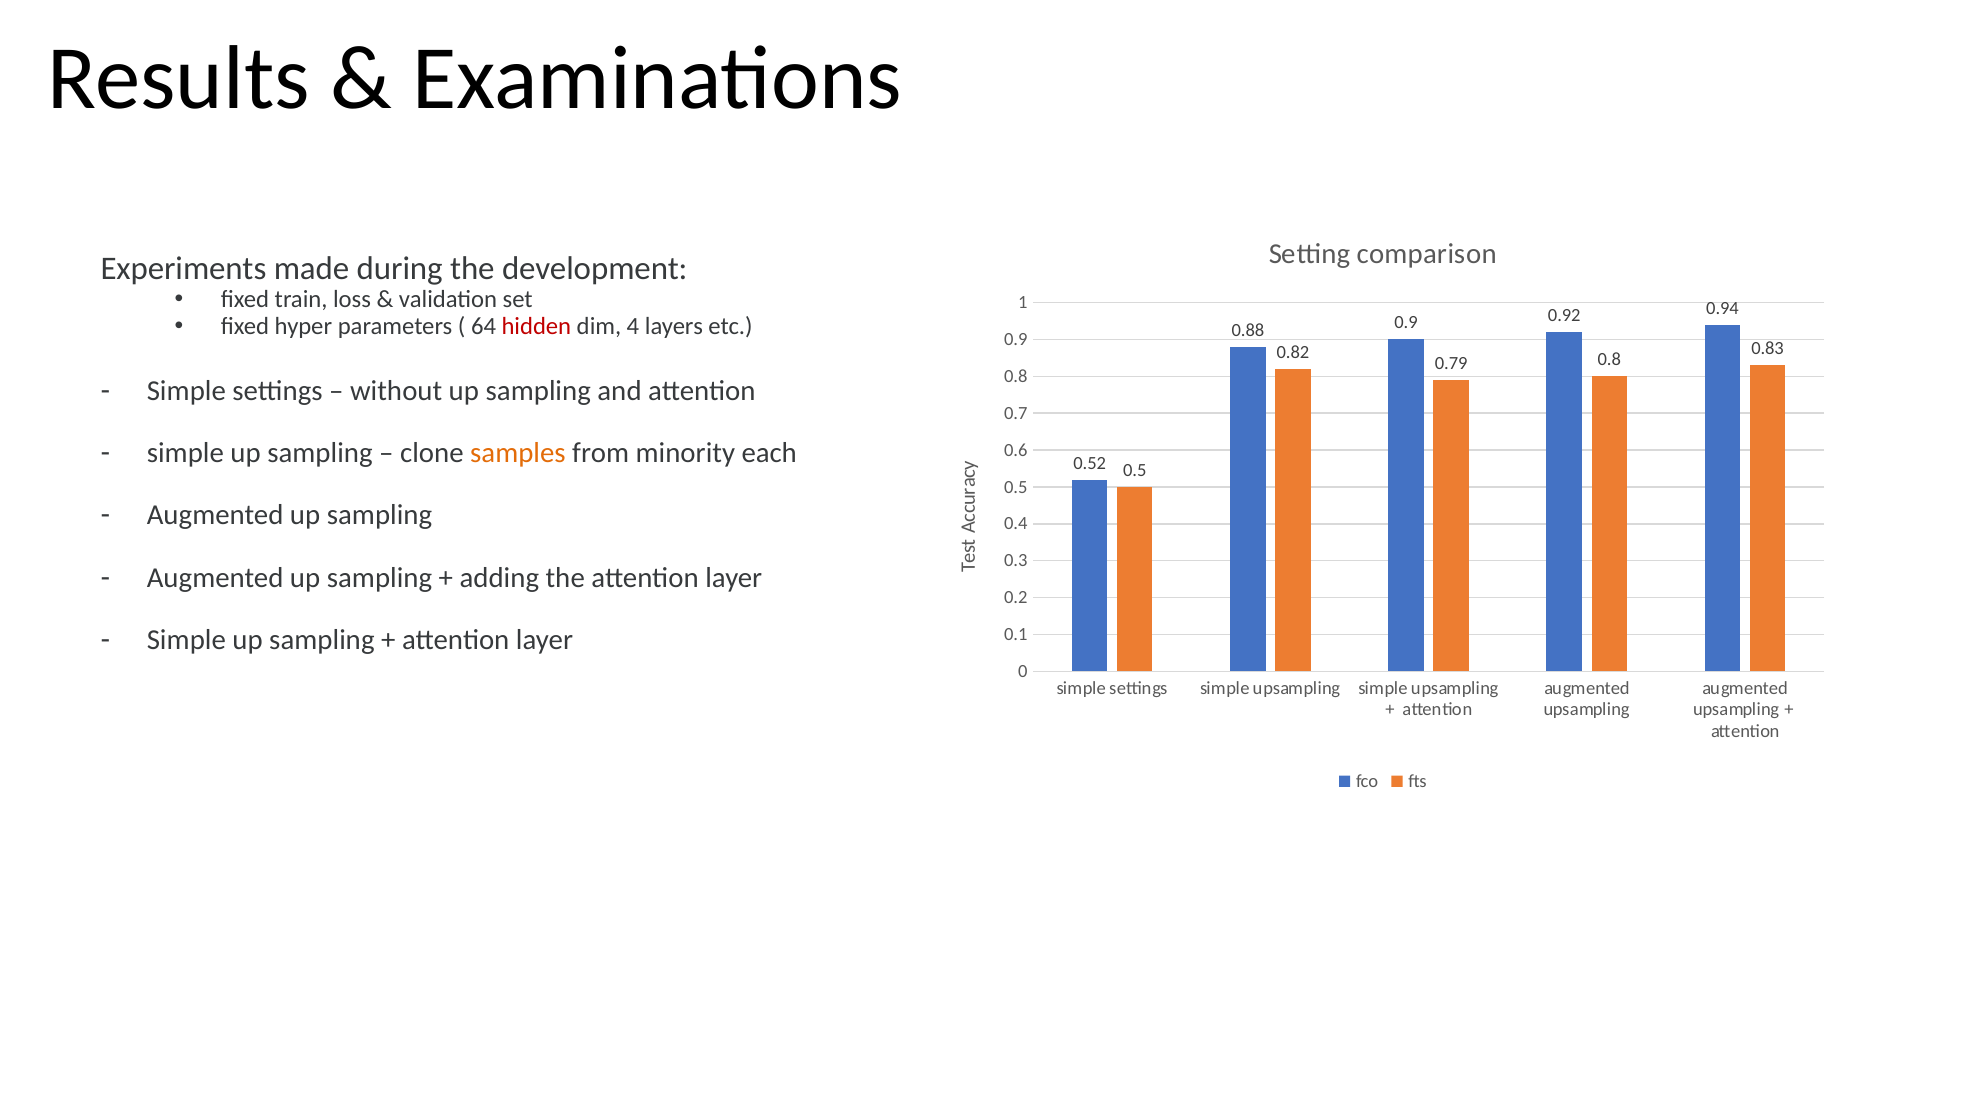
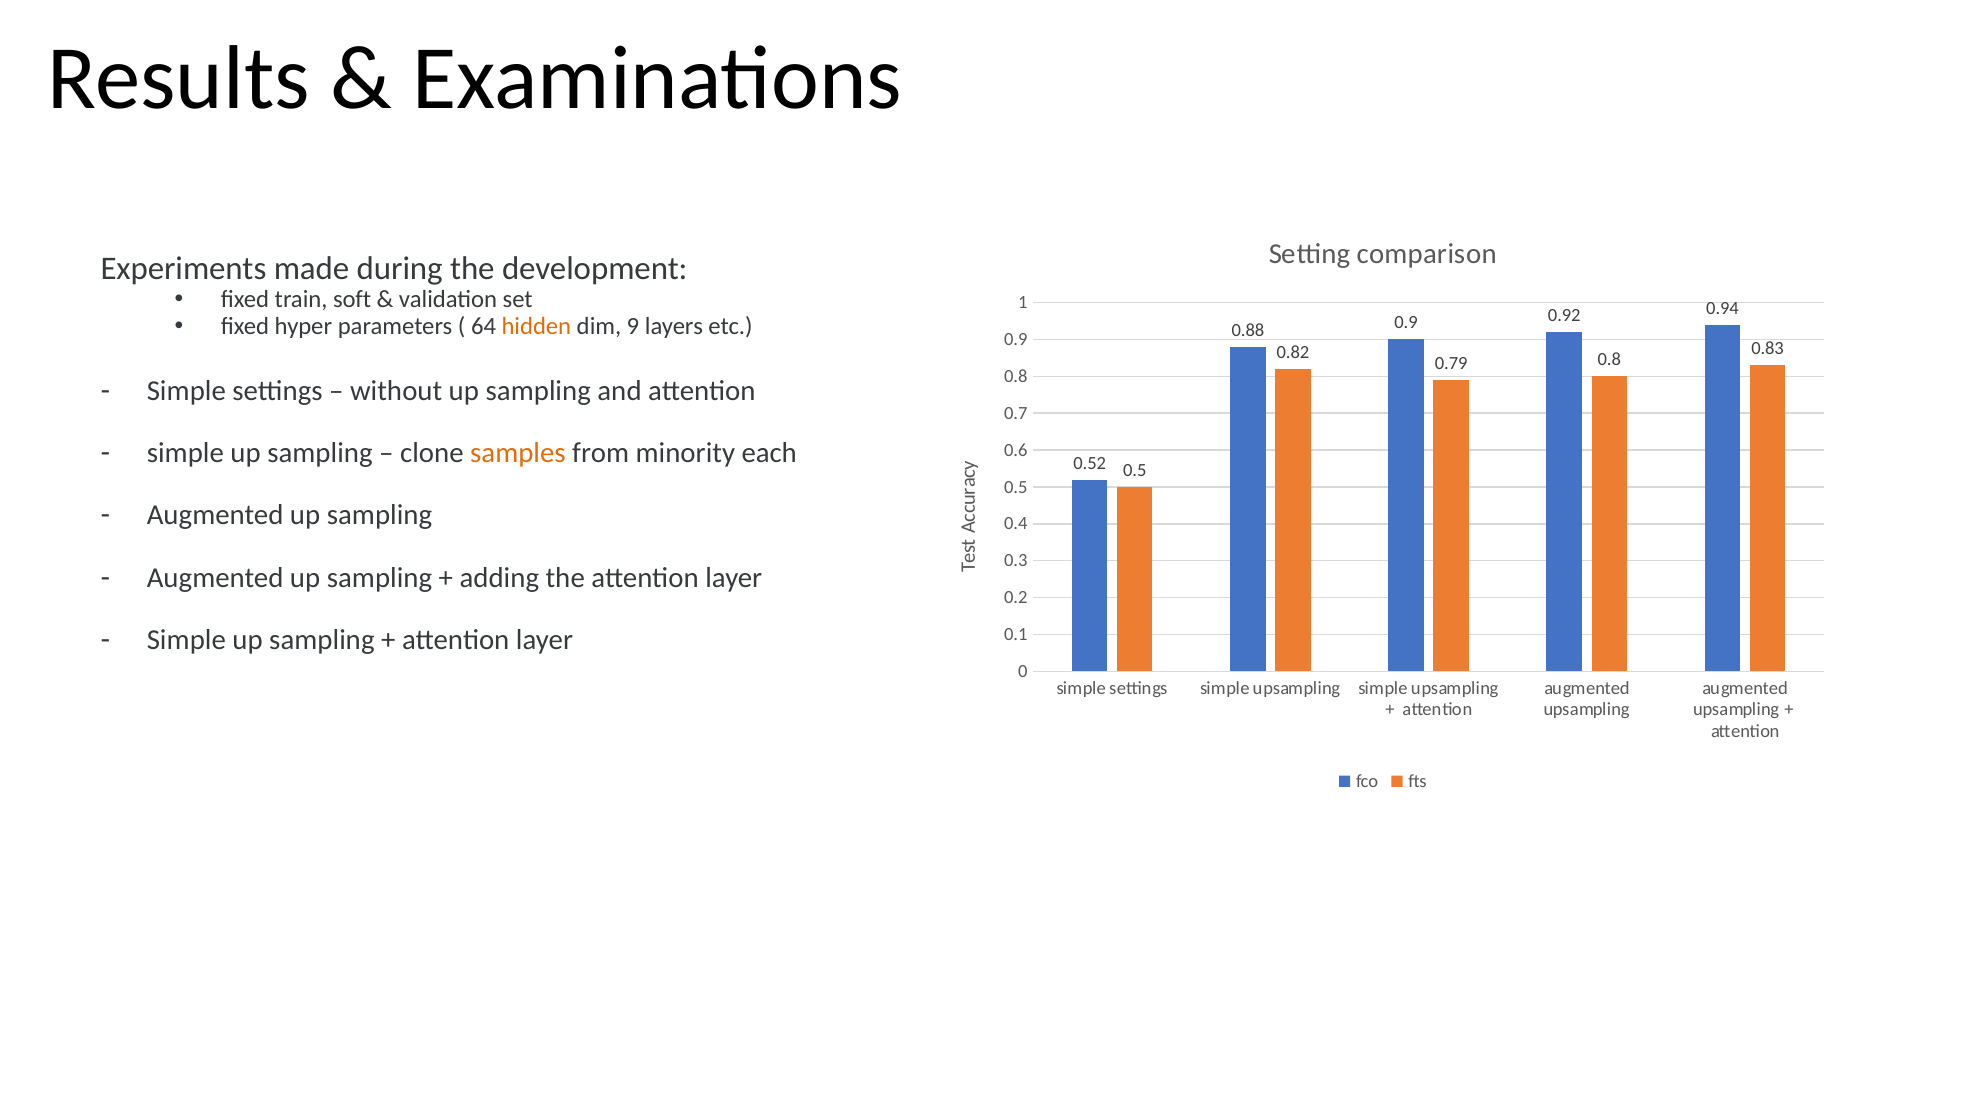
loss: loss -> soft
hidden colour: red -> orange
4: 4 -> 9
